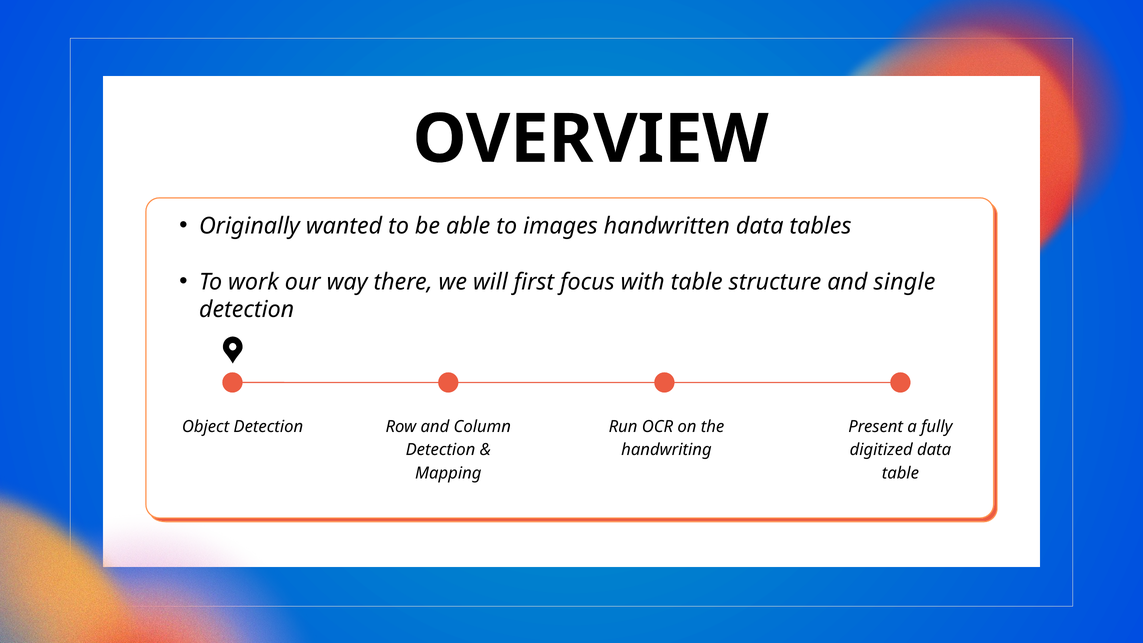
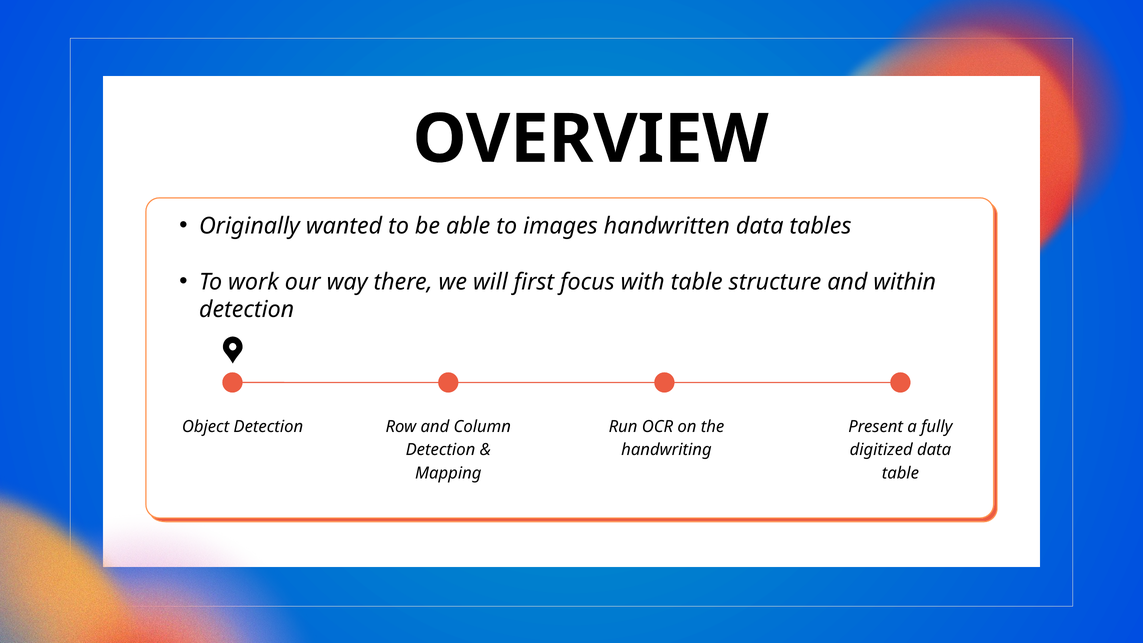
single: single -> within
